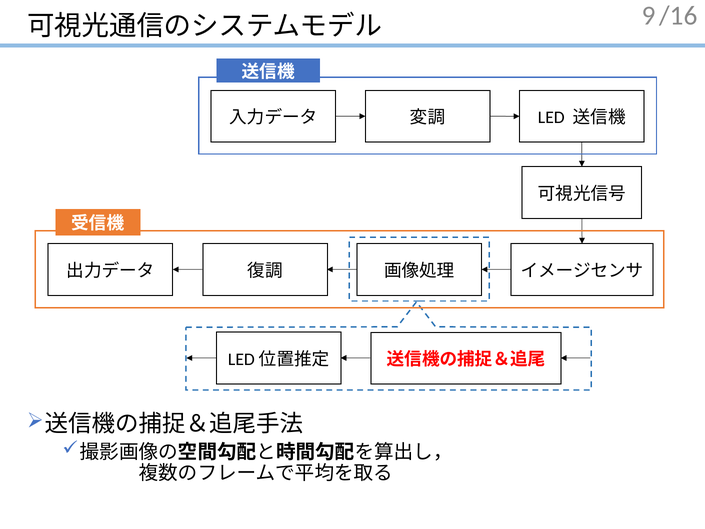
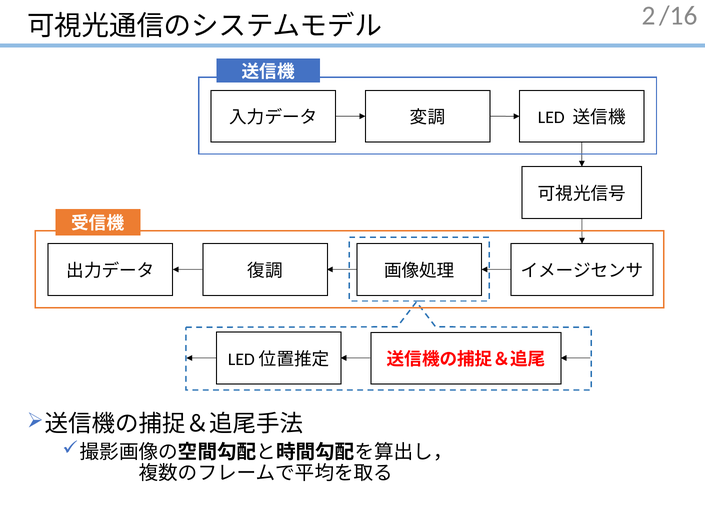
9: 9 -> 2
